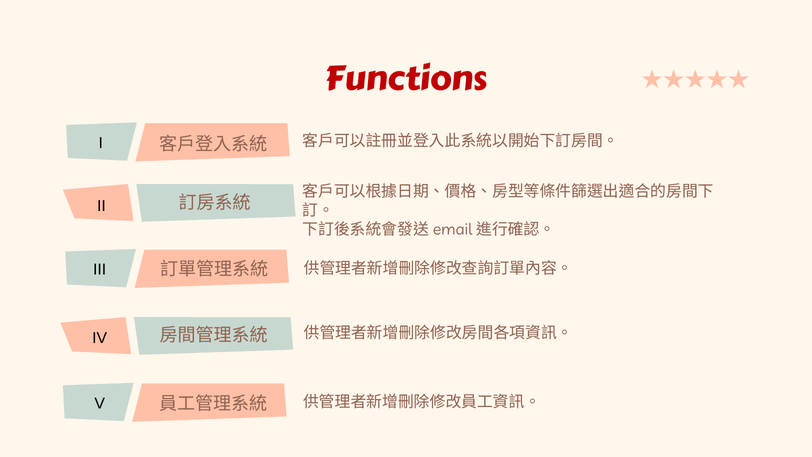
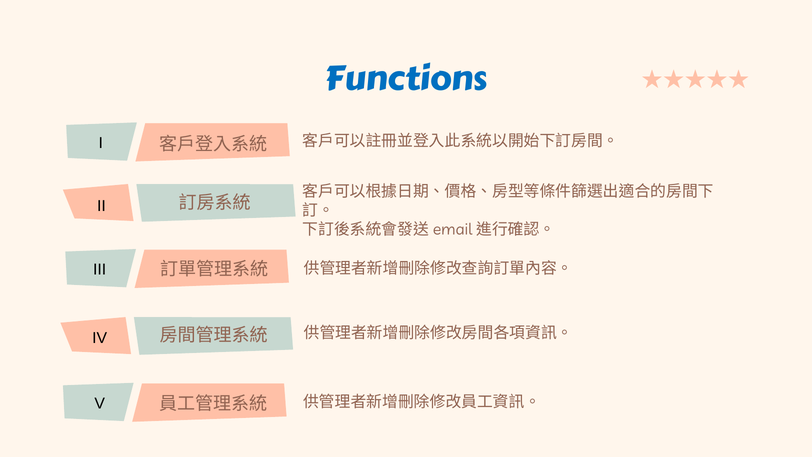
Functions colour: red -> blue
